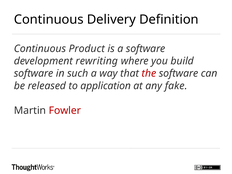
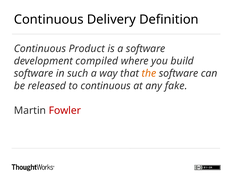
rewriting: rewriting -> compiled
the colour: red -> orange
to application: application -> continuous
